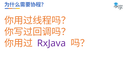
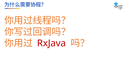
RxJava colour: purple -> red
